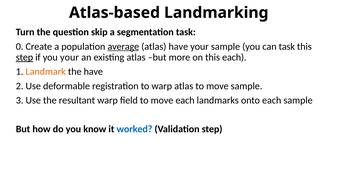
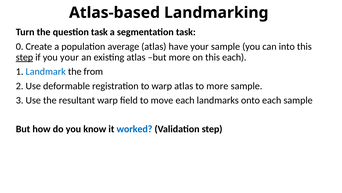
question skip: skip -> task
average underline: present -> none
can task: task -> into
Landmark colour: orange -> blue
the have: have -> from
atlas to move: move -> more
